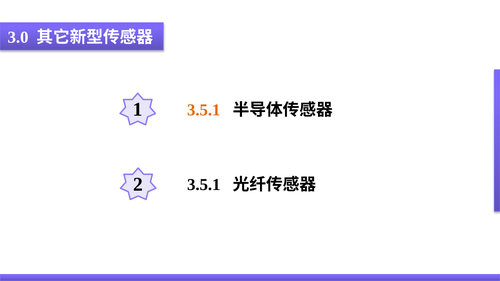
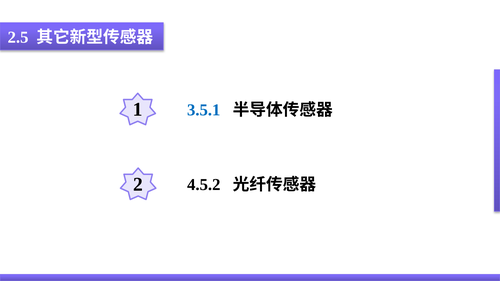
3.0: 3.0 -> 2.5
3.5.1 at (204, 110) colour: orange -> blue
2 3.5.1: 3.5.1 -> 4.5.2
